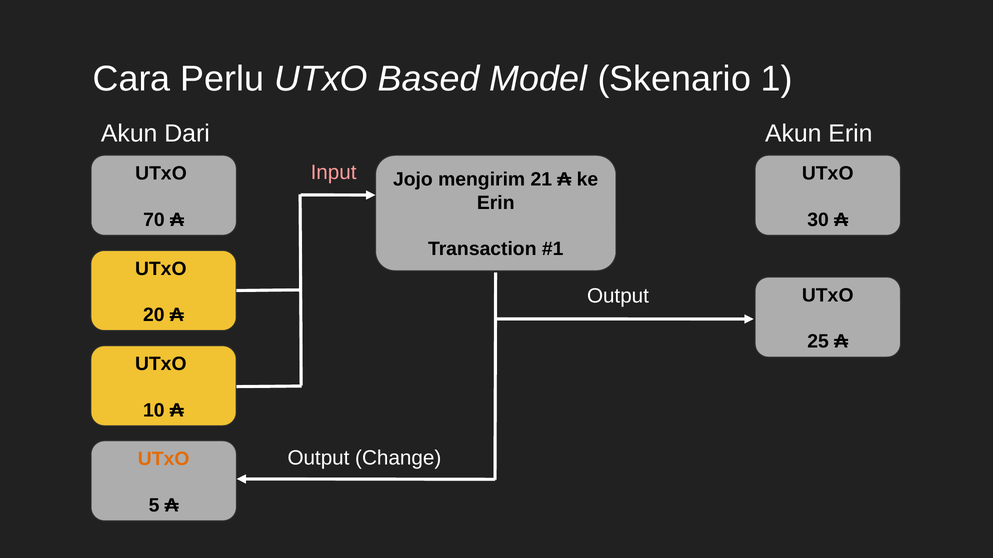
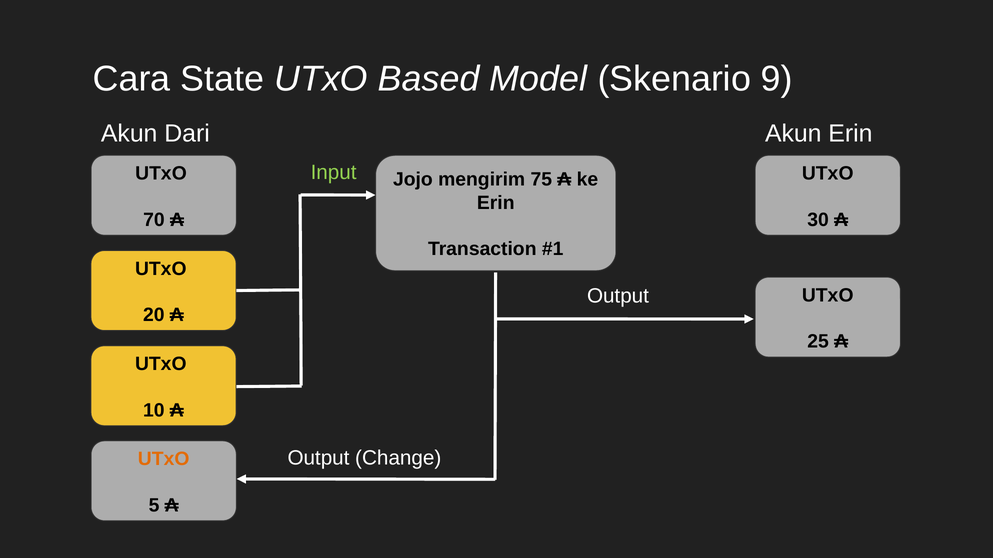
Perlu: Perlu -> State
1: 1 -> 9
Input colour: pink -> light green
21: 21 -> 75
